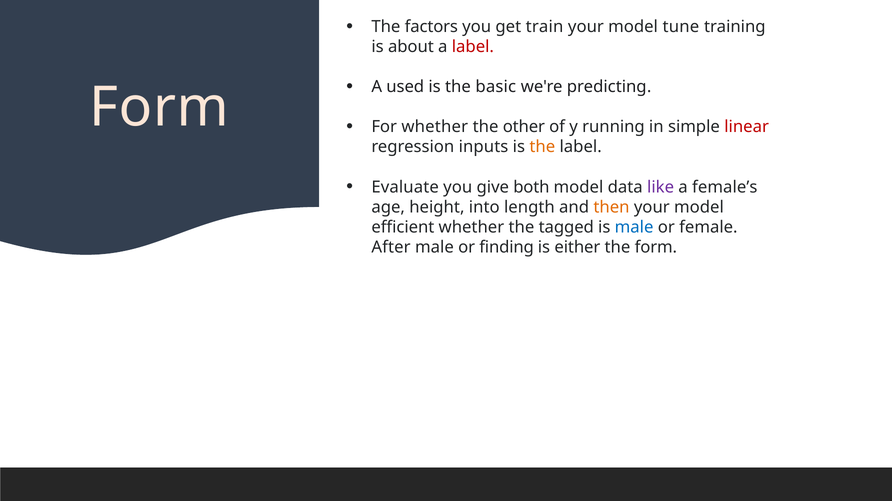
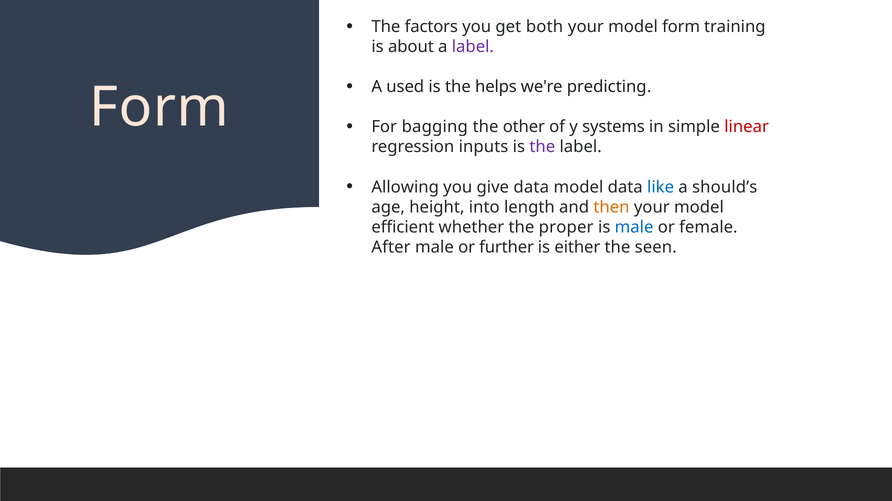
train: train -> both
model tune: tune -> form
label at (473, 47) colour: red -> purple
basic: basic -> helps
For whether: whether -> bagging
running: running -> systems
the at (542, 147) colour: orange -> purple
Evaluate: Evaluate -> Allowing
give both: both -> data
like colour: purple -> blue
female’s: female’s -> should’s
tagged: tagged -> proper
finding: finding -> further
the form: form -> seen
